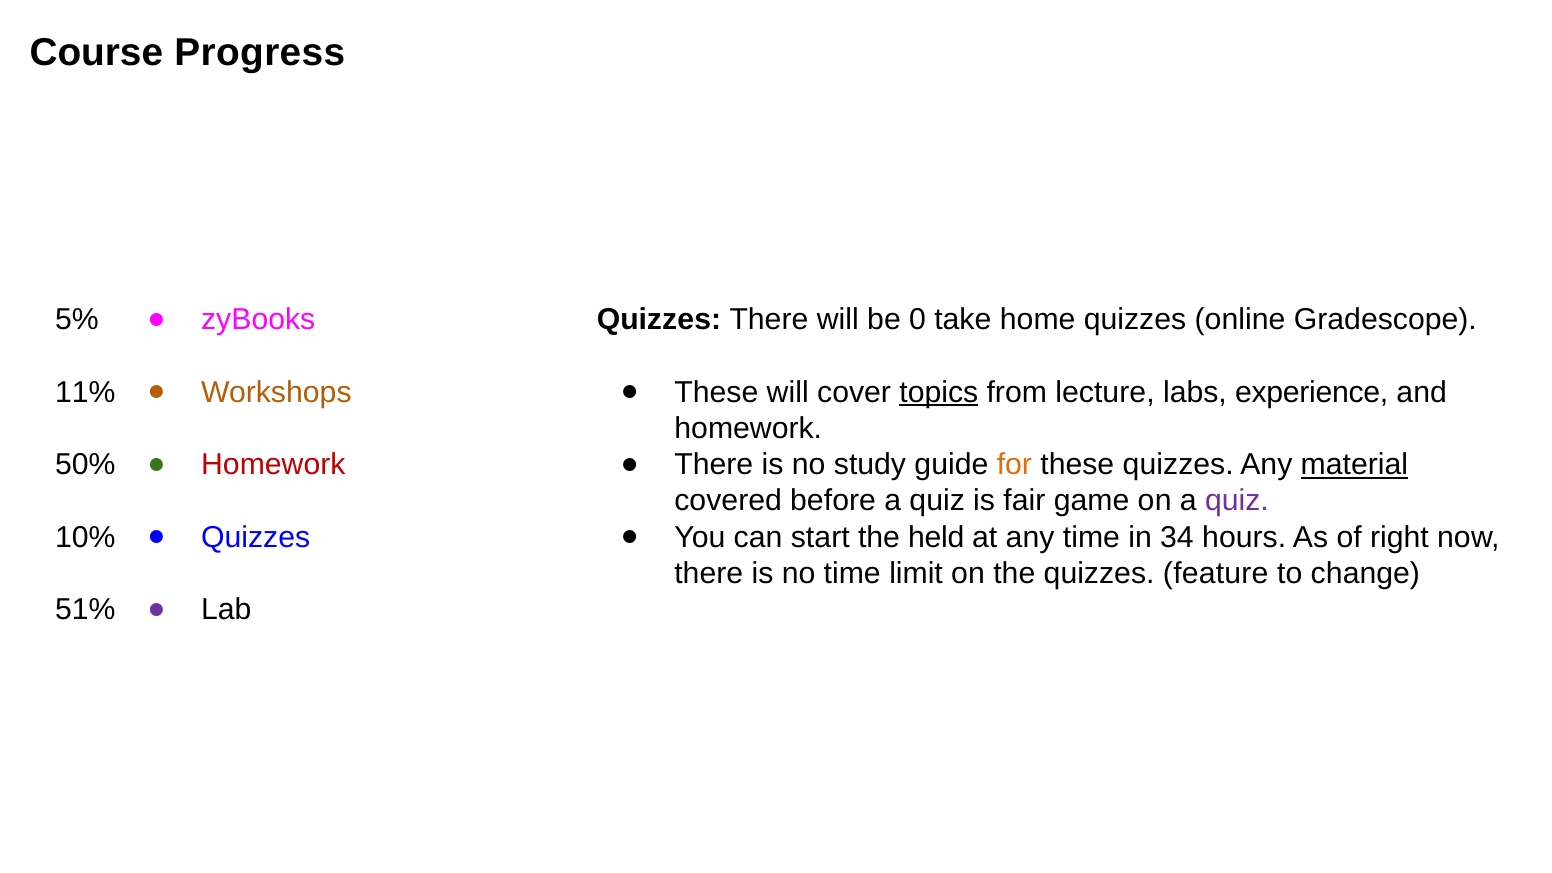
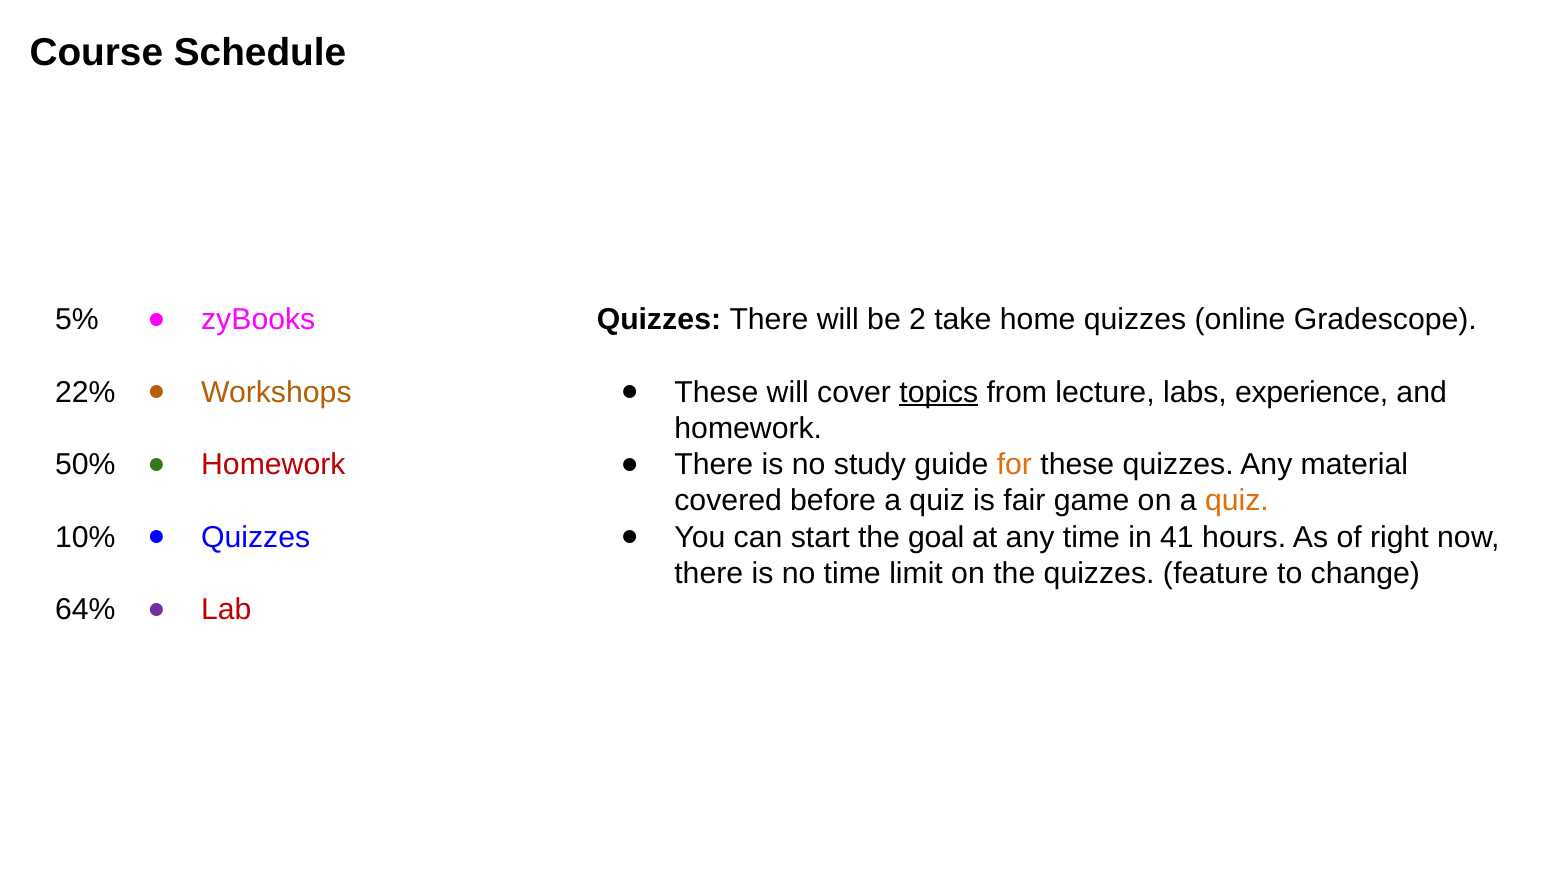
Progress: Progress -> Schedule
0: 0 -> 2
11%: 11% -> 22%
material underline: present -> none
quiz at (1237, 501) colour: purple -> orange
held: held -> goal
34: 34 -> 41
Lab colour: black -> red
51%: 51% -> 64%
